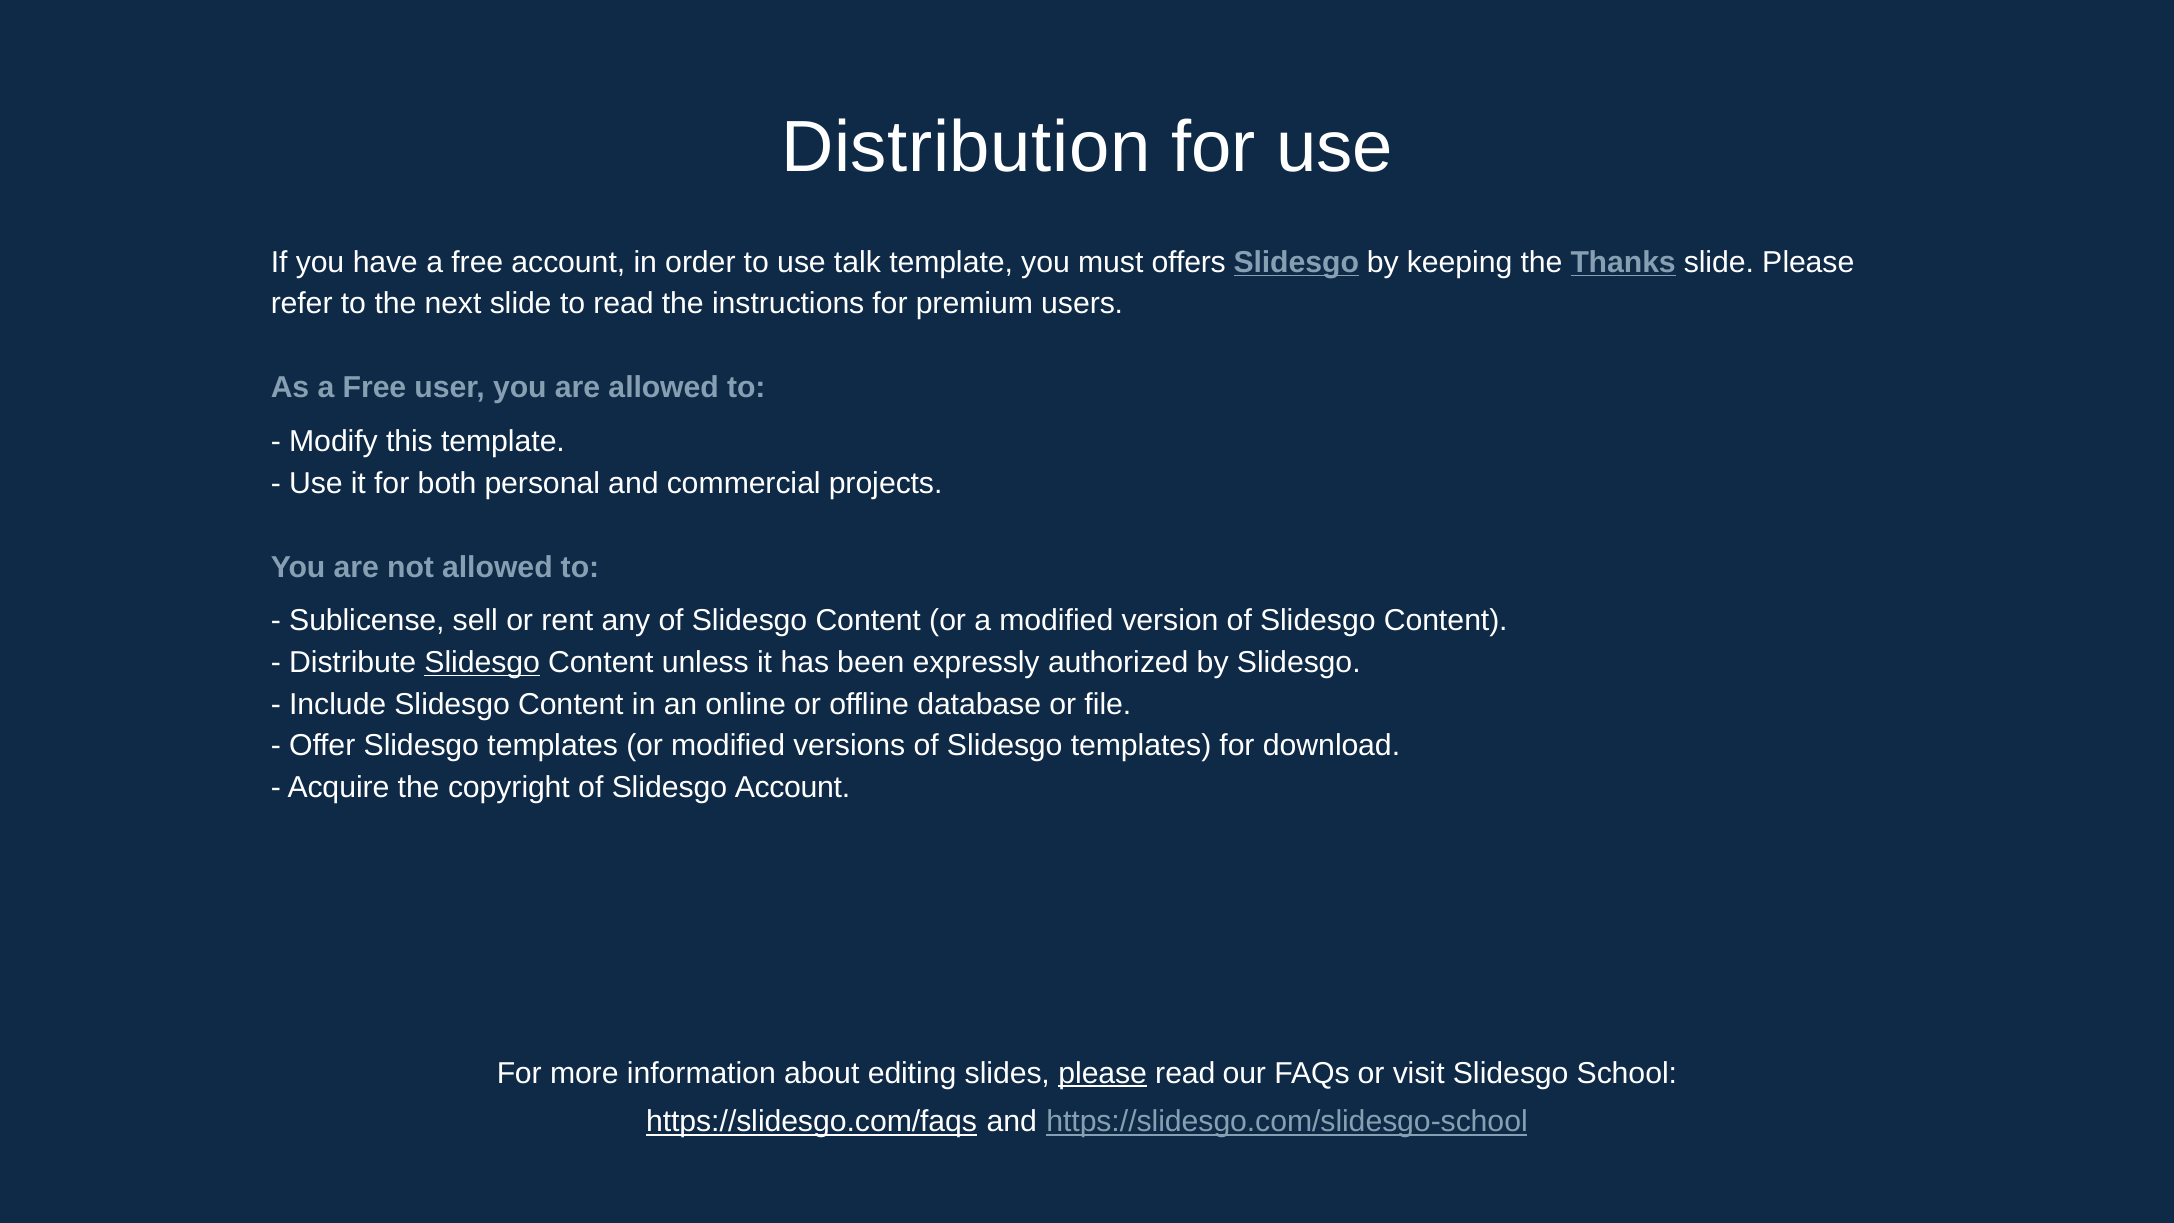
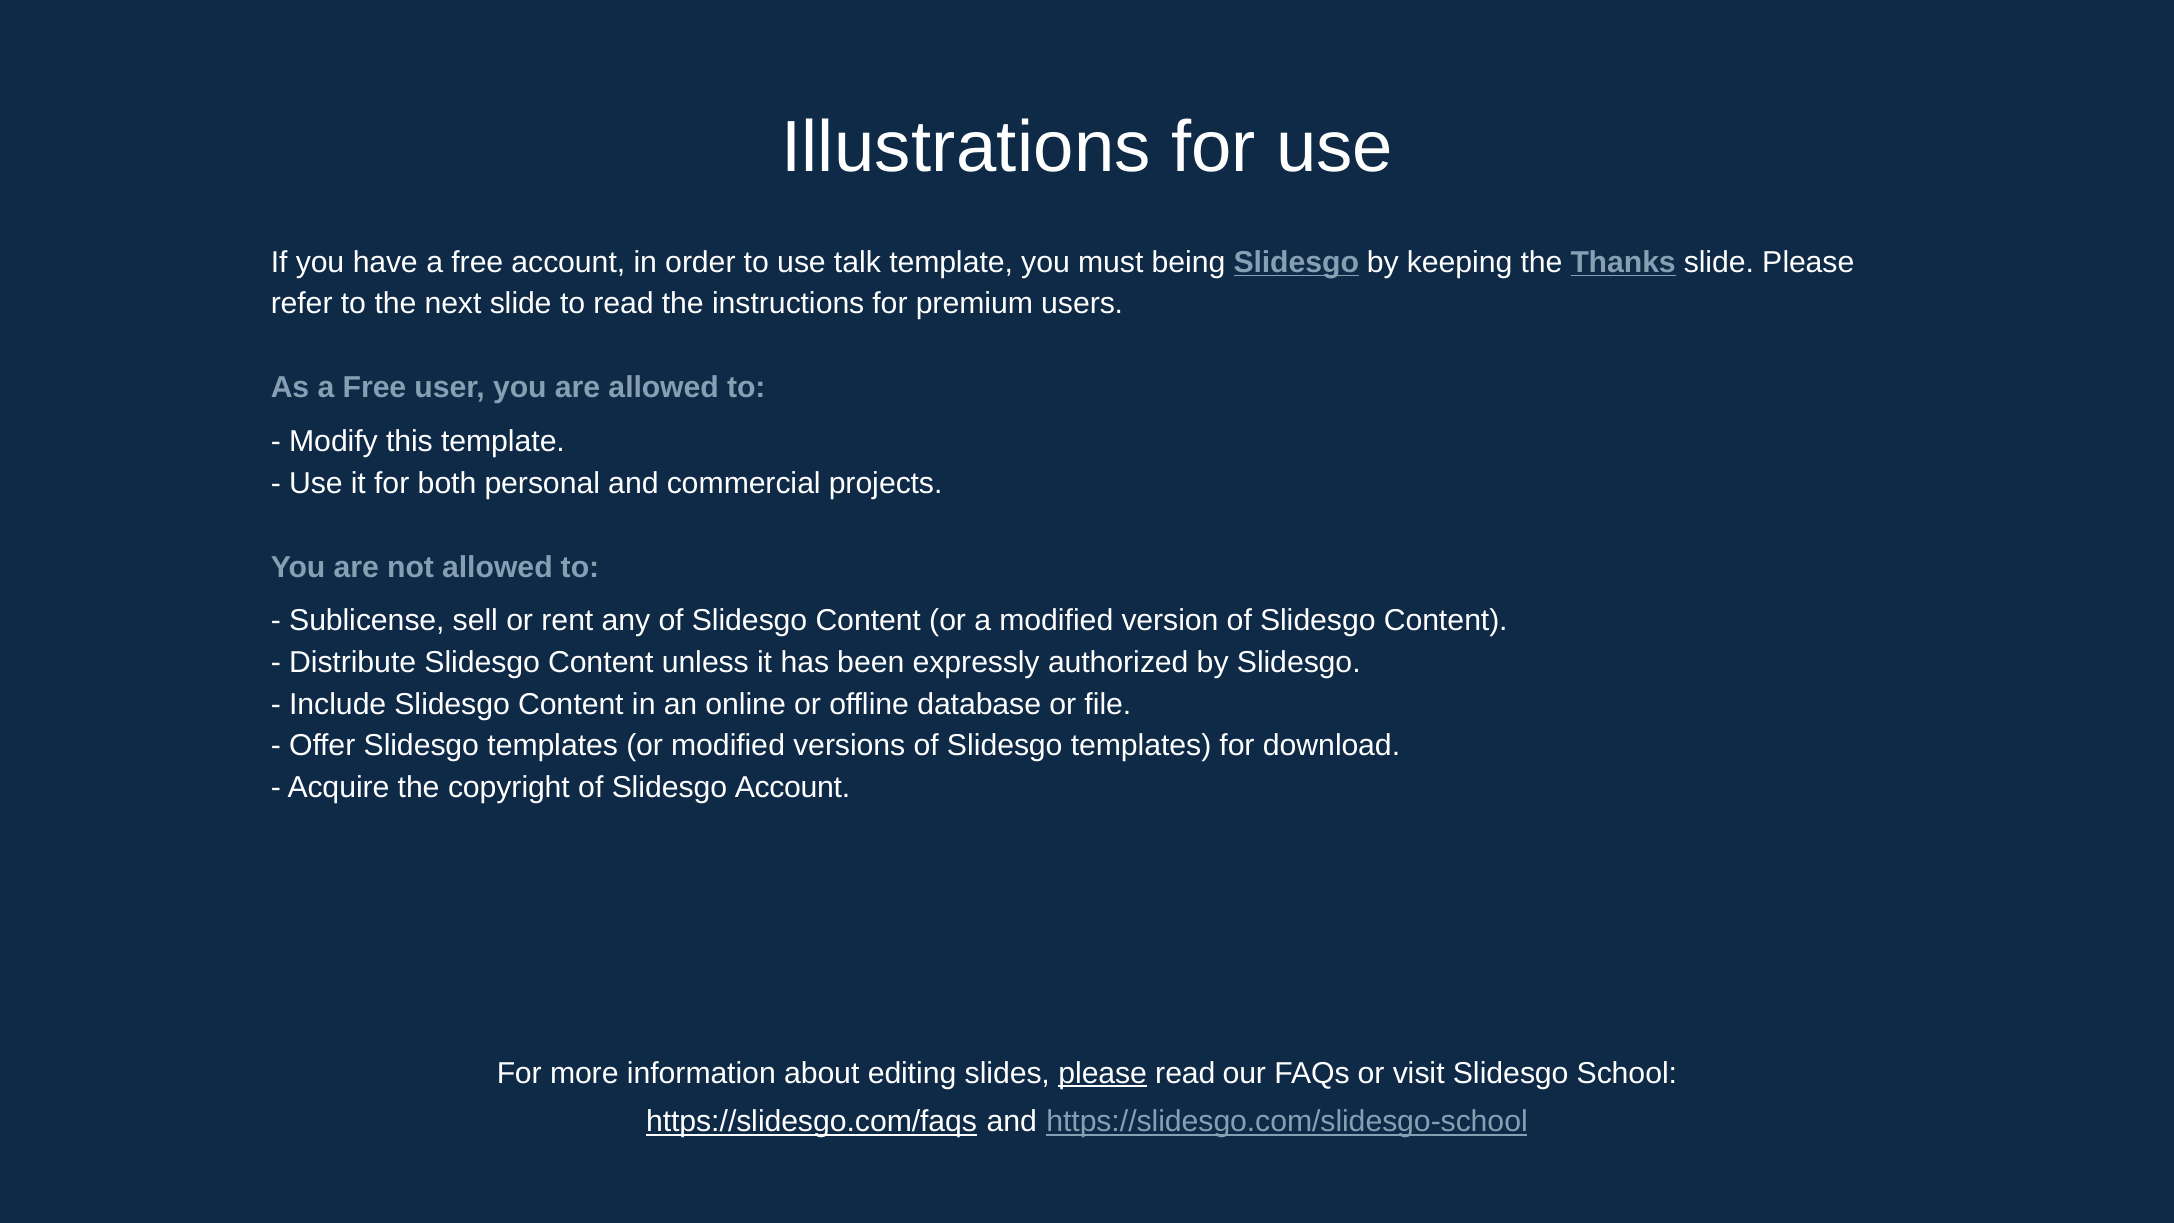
Distribution: Distribution -> Illustrations
offers: offers -> being
Slidesgo at (482, 663) underline: present -> none
